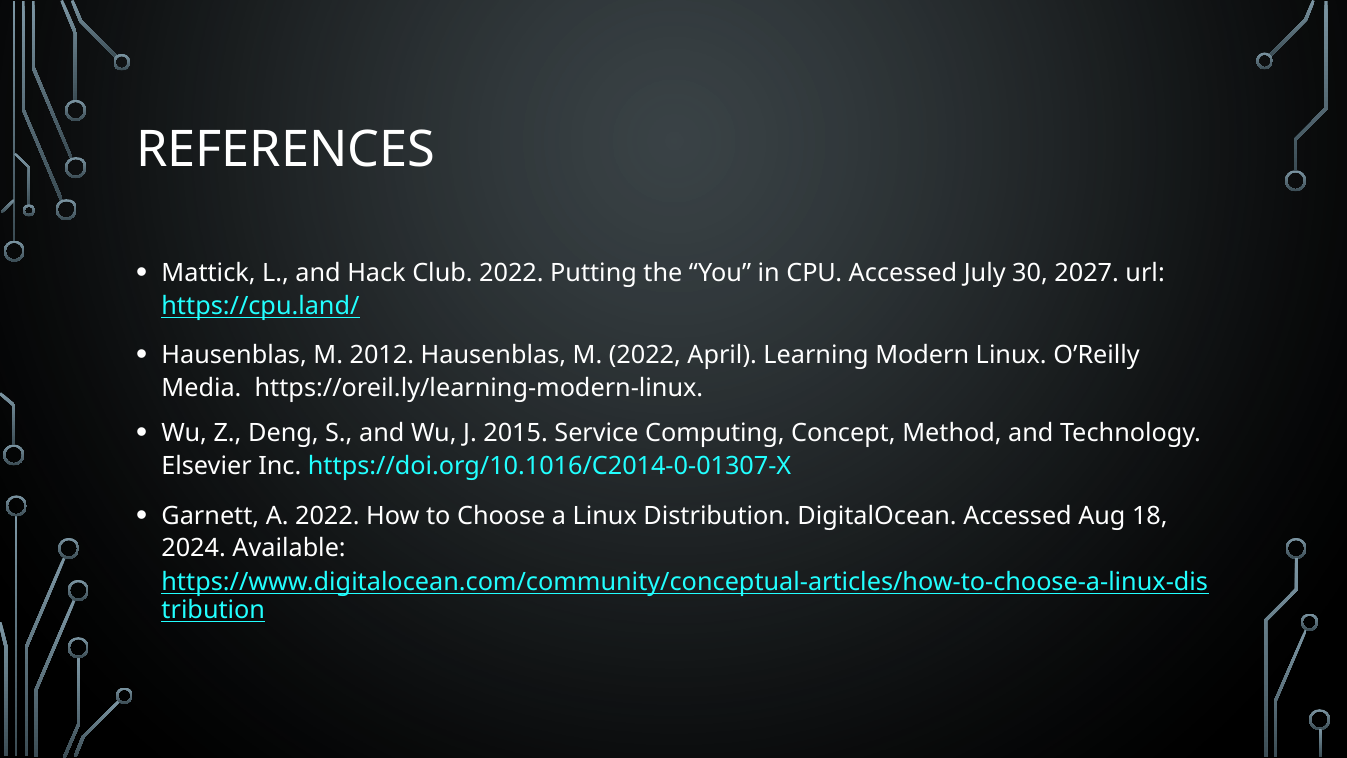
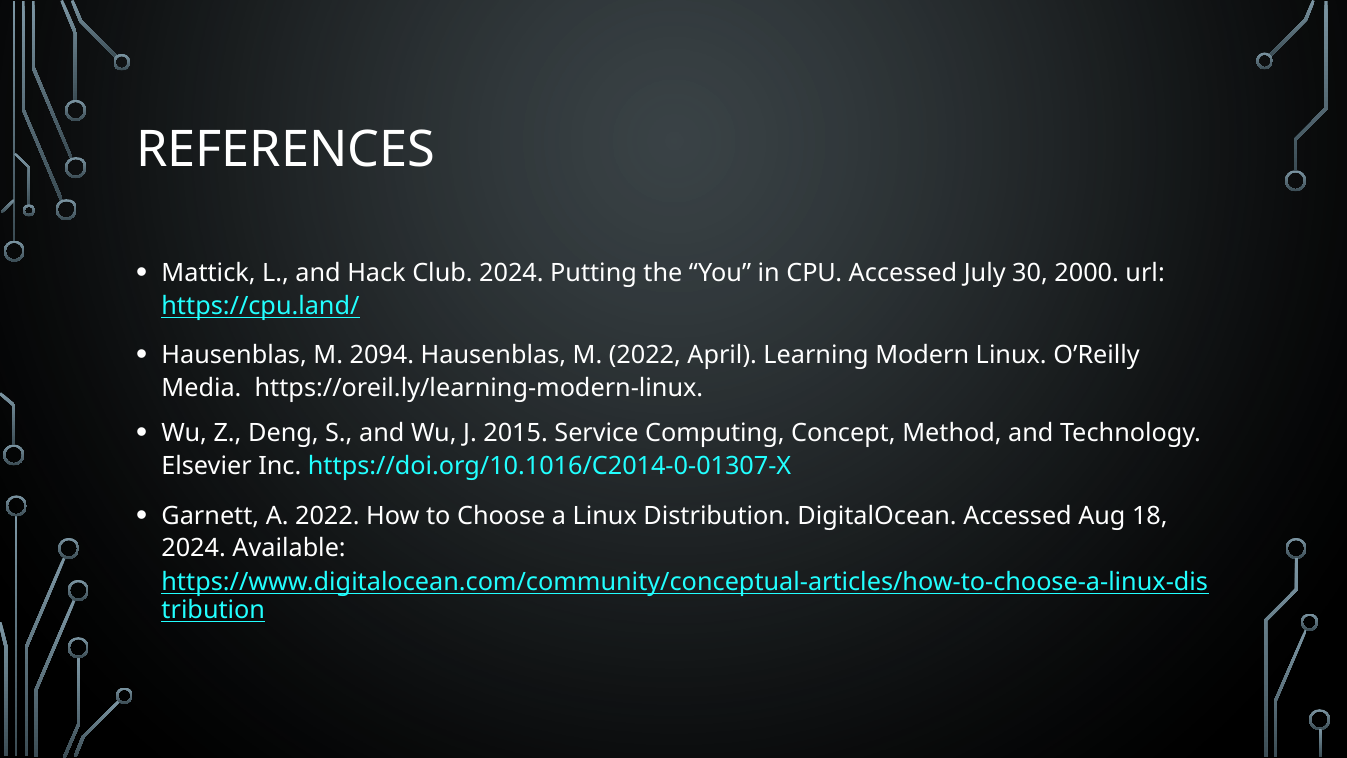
Club 2022: 2022 -> 2024
2027: 2027 -> 2000
2012: 2012 -> 2094
